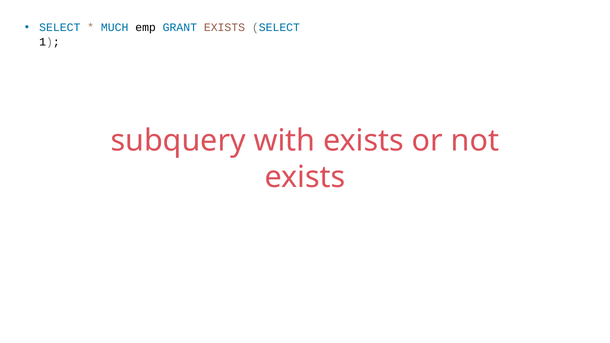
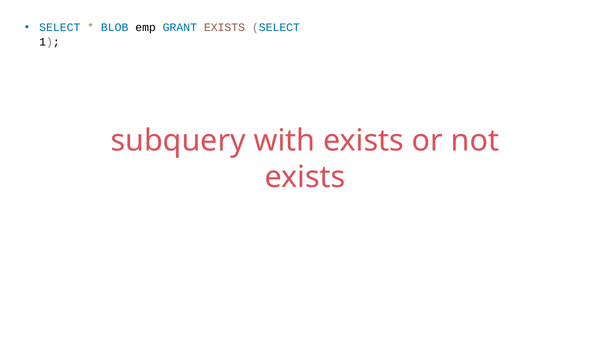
MUCH: MUCH -> BLOB
